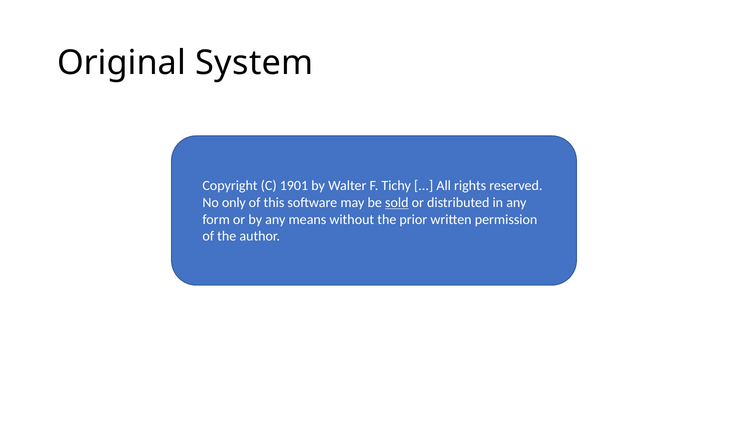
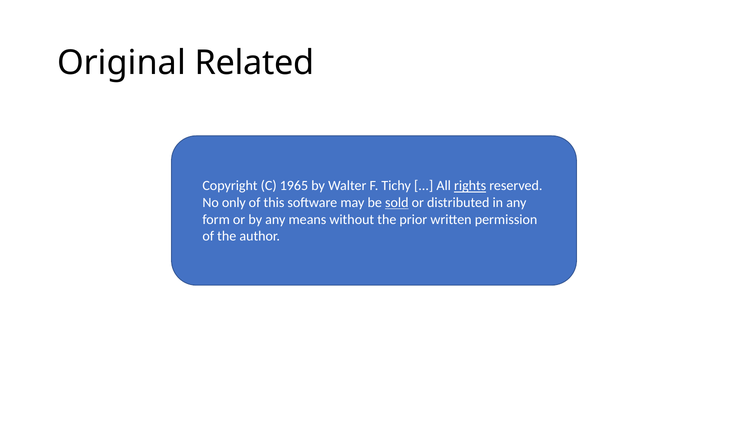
System: System -> Related
1901: 1901 -> 1965
rights underline: none -> present
